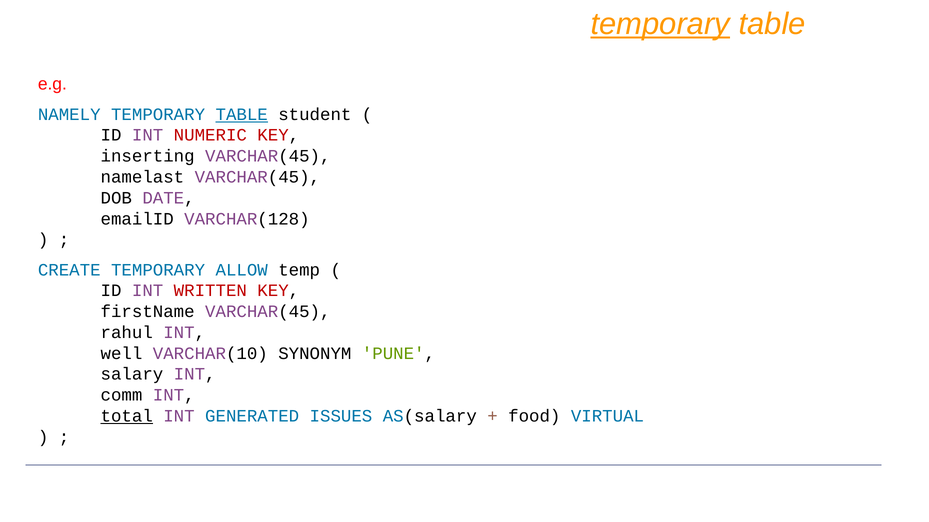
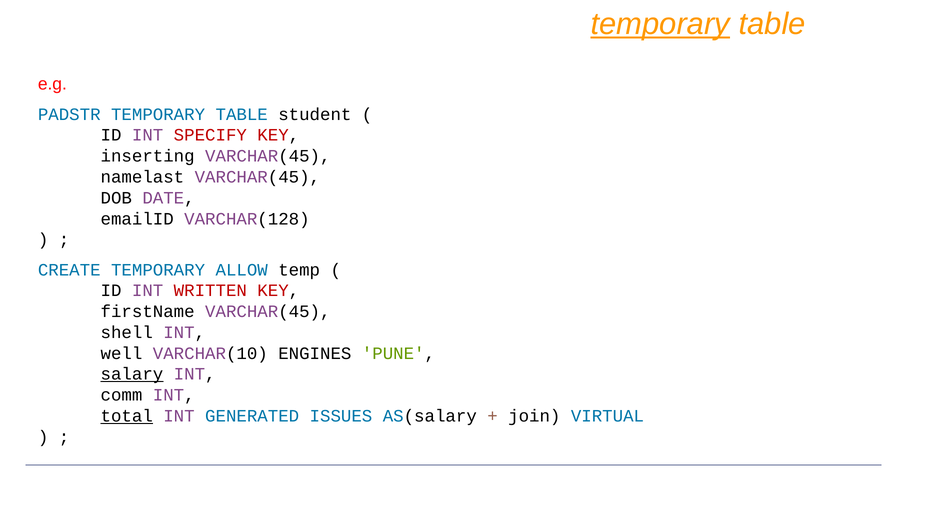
NAMELY: NAMELY -> PADSTR
TABLE at (242, 114) underline: present -> none
NUMERIC: NUMERIC -> SPECIFY
rahul: rahul -> shell
SYNONYM: SYNONYM -> ENGINES
salary underline: none -> present
food: food -> join
